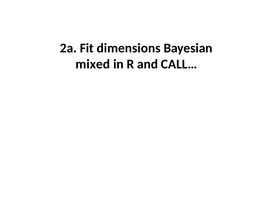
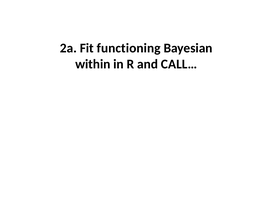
dimensions: dimensions -> functioning
mixed: mixed -> within
